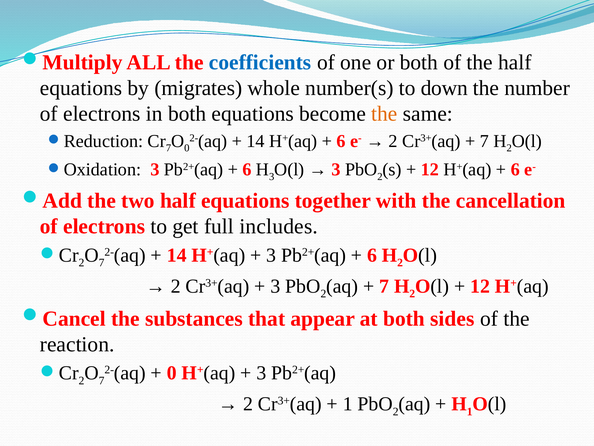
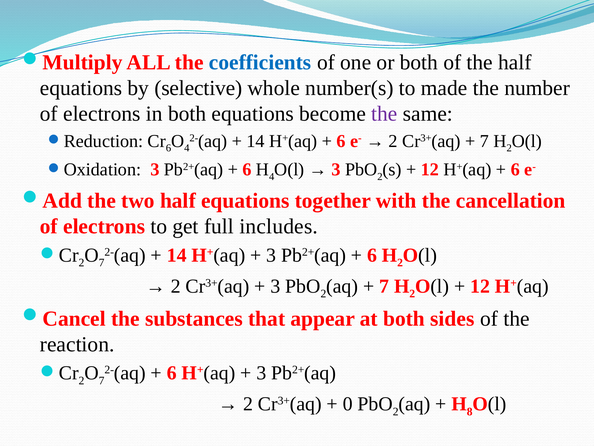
migrates: migrates -> selective
down: down -> made
the at (384, 114) colour: orange -> purple
7 at (169, 148): 7 -> 6
0 at (187, 148): 0 -> 4
3 at (272, 176): 3 -> 4
0 at (172, 373): 0 -> 6
1 at (348, 404): 1 -> 0
1 at (470, 411): 1 -> 8
